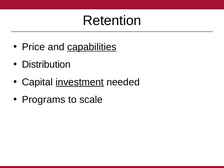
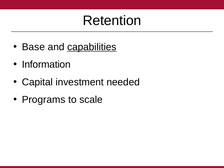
Price: Price -> Base
Distribution: Distribution -> Information
investment underline: present -> none
